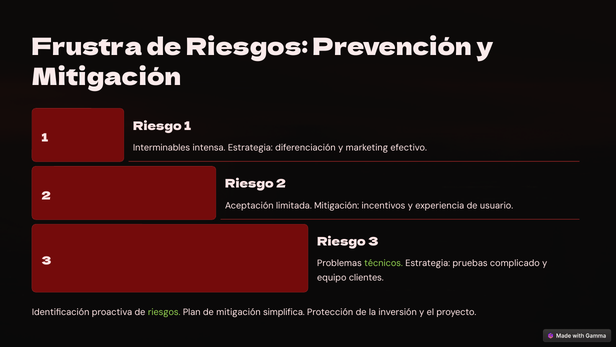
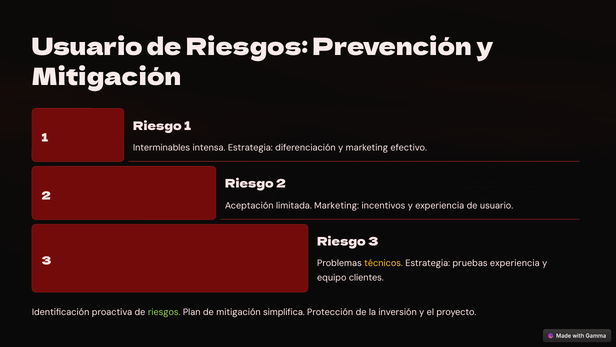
Frustra at (87, 47): Frustra -> Usuario
limitada Mitigación: Mitigación -> Marketing
técnicos colour: light green -> yellow
pruebas complicado: complicado -> experiencia
